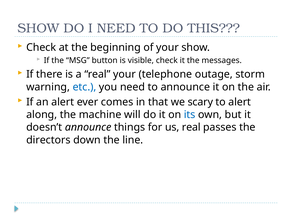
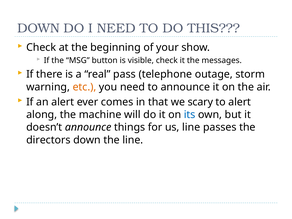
SHOW at (38, 28): SHOW -> DOWN
real your: your -> pass
etc colour: blue -> orange
us real: real -> line
